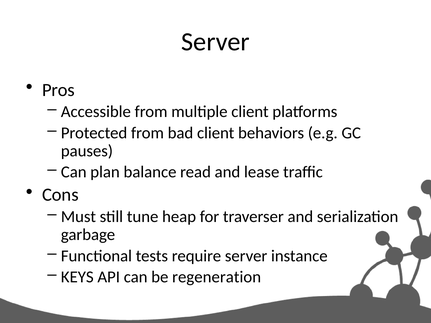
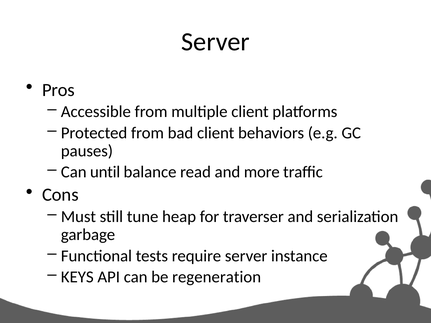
plan: plan -> until
lease: lease -> more
